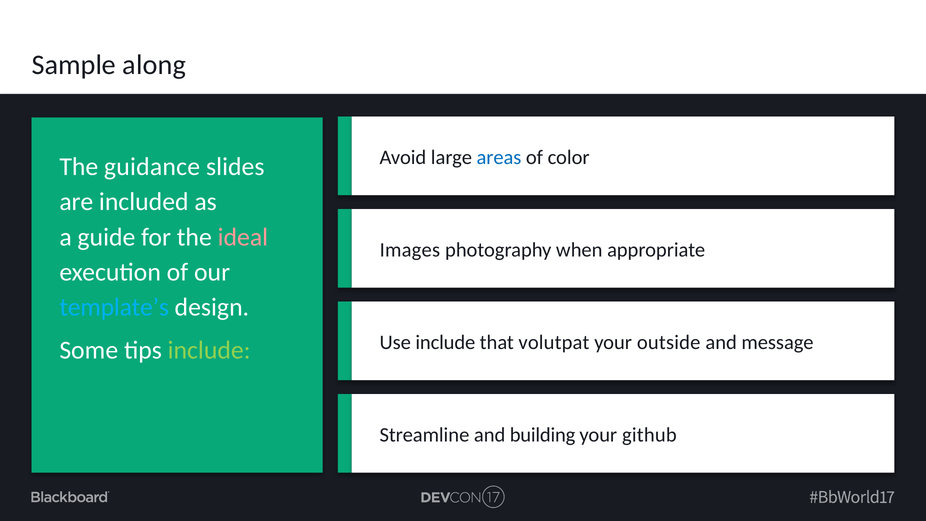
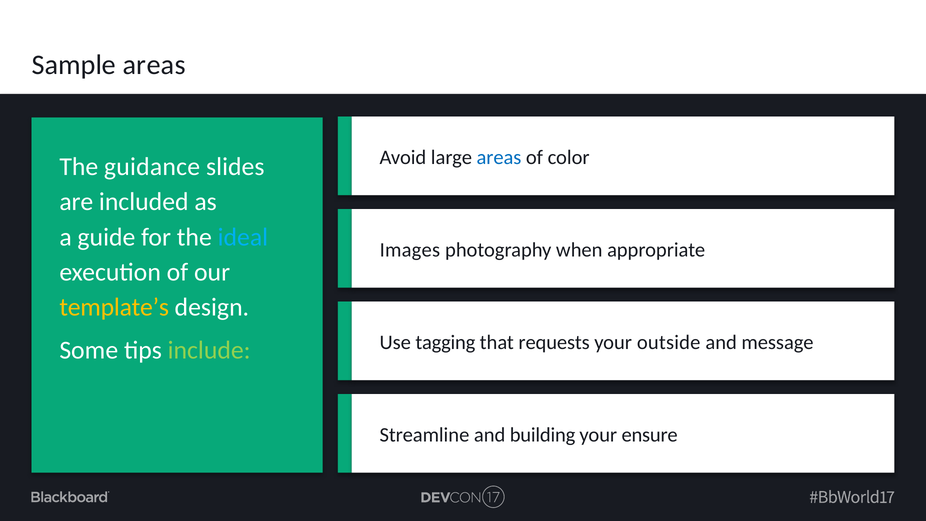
Sample along: along -> areas
ideal colour: pink -> light blue
template’s colour: light blue -> yellow
Use include: include -> tagging
volutpat: volutpat -> requests
github: github -> ensure
